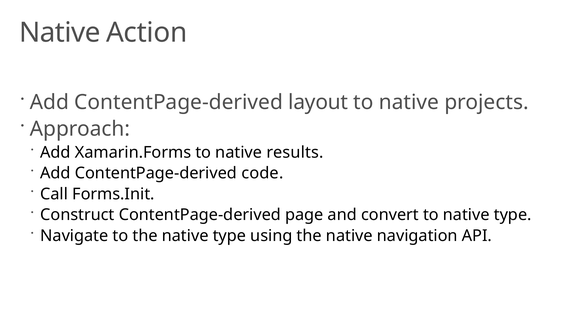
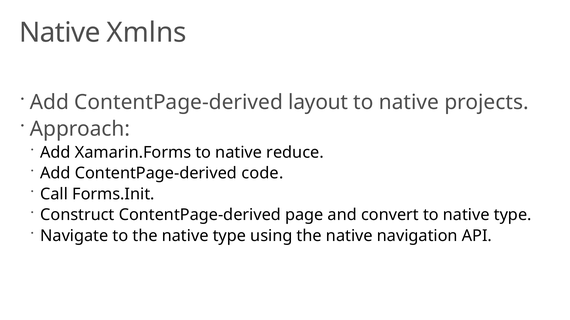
Action: Action -> Xmlns
results: results -> reduce
